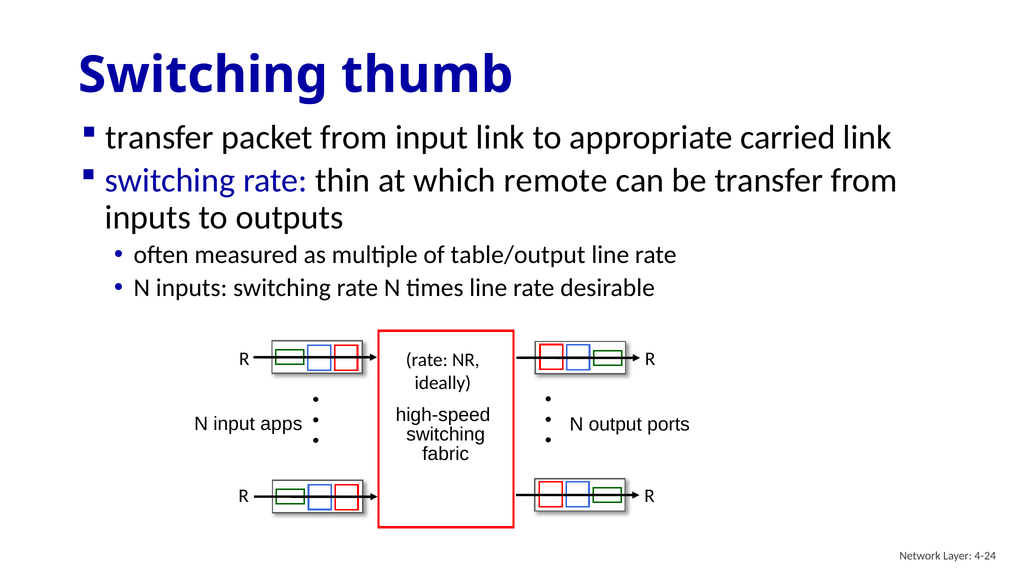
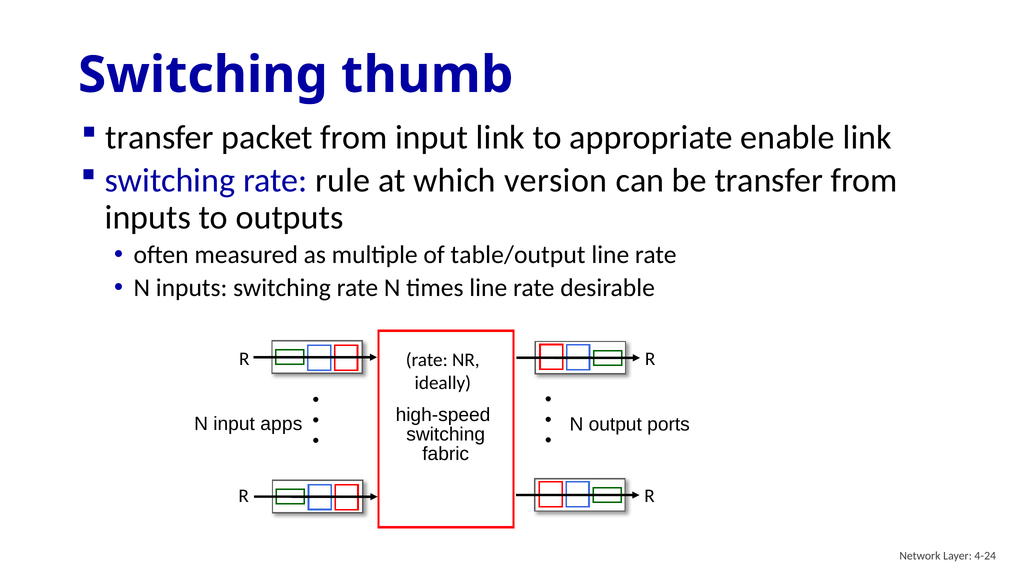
carried: carried -> enable
thin: thin -> rule
remote: remote -> version
